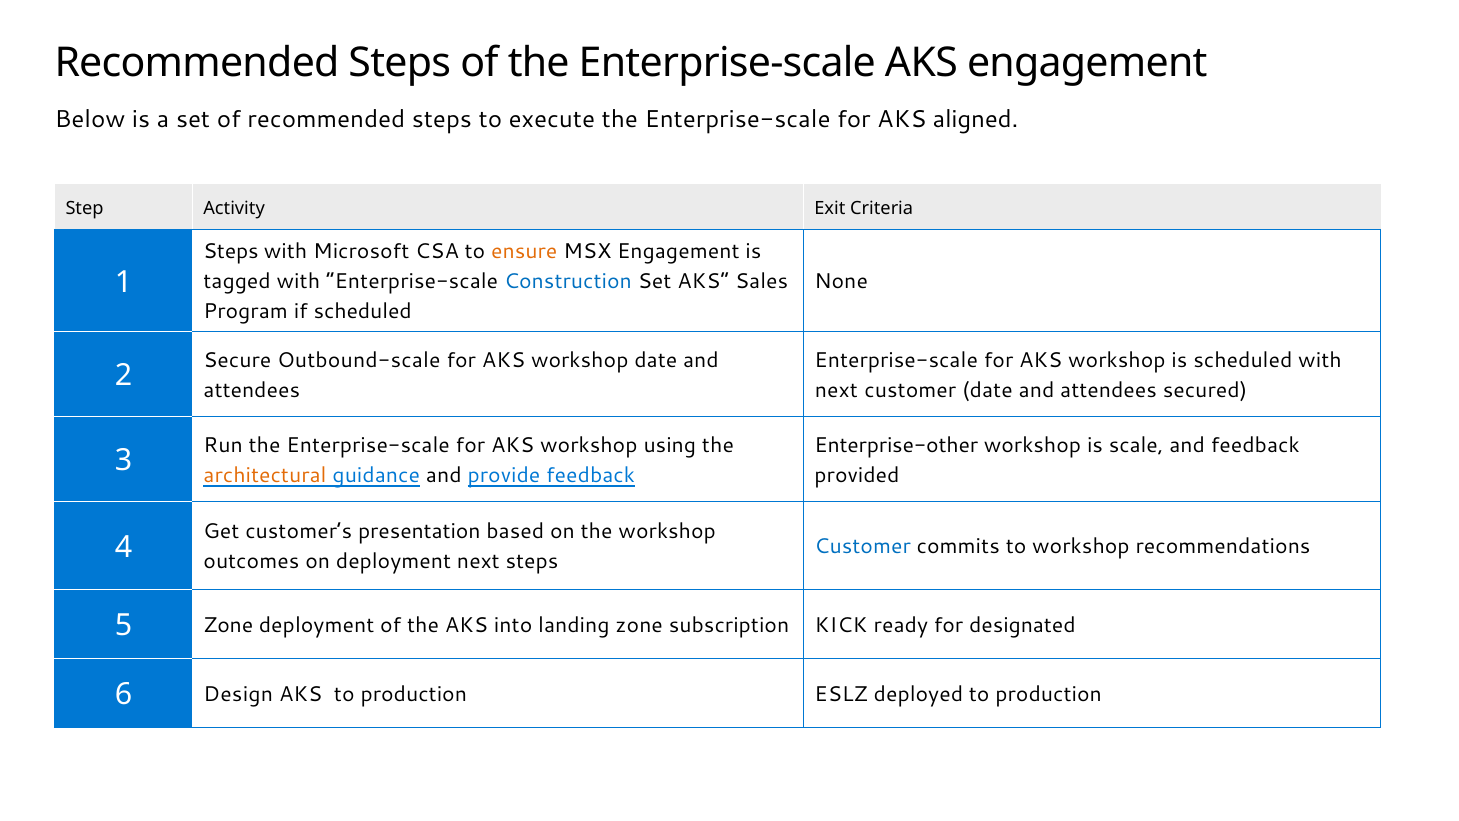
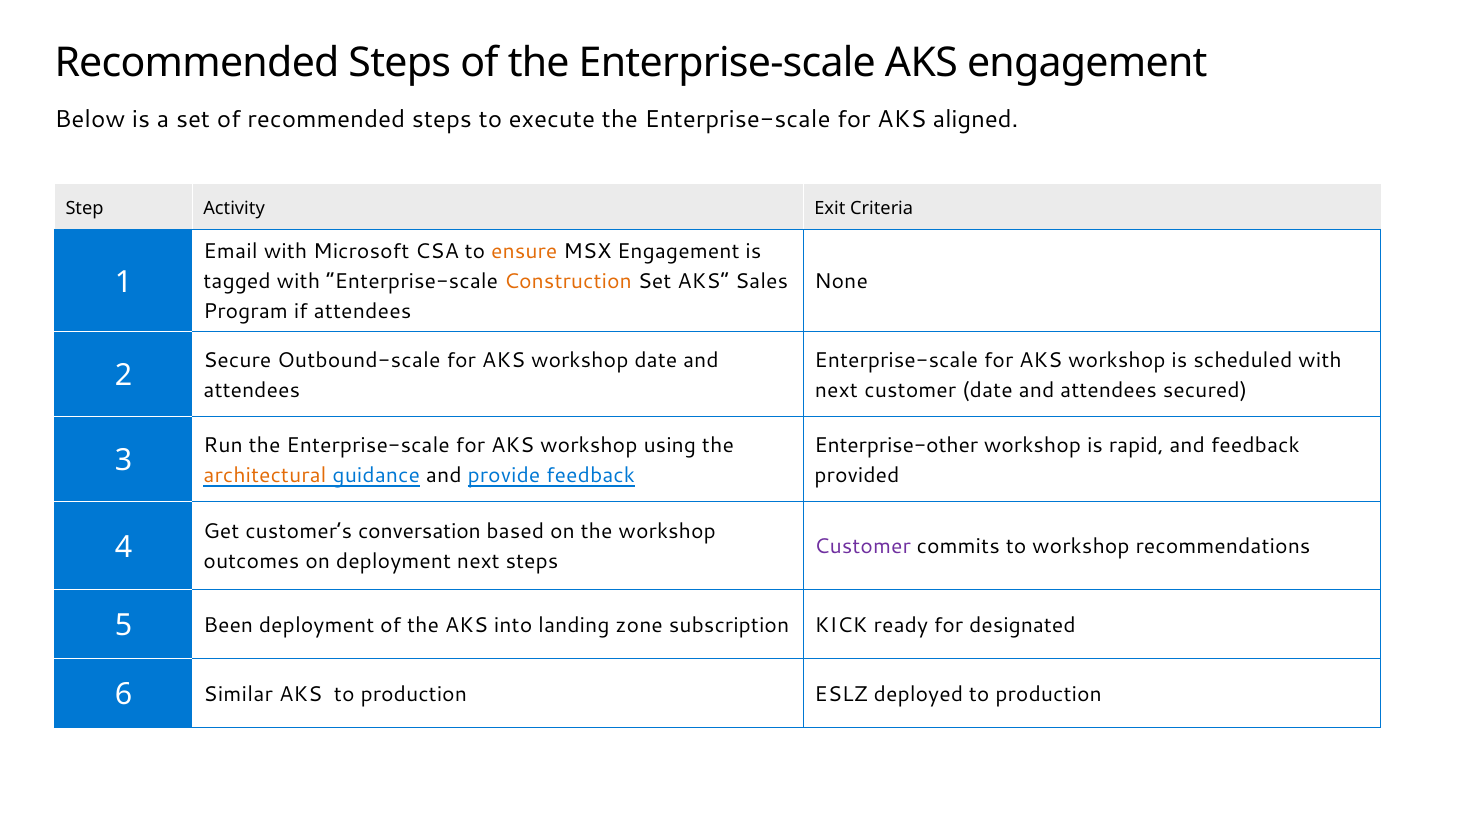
Steps at (231, 251): Steps -> Email
Construction colour: blue -> orange
if scheduled: scheduled -> attendees
scale: scale -> rapid
presentation: presentation -> conversation
Customer at (863, 546) colour: blue -> purple
5 Zone: Zone -> Been
Design: Design -> Similar
